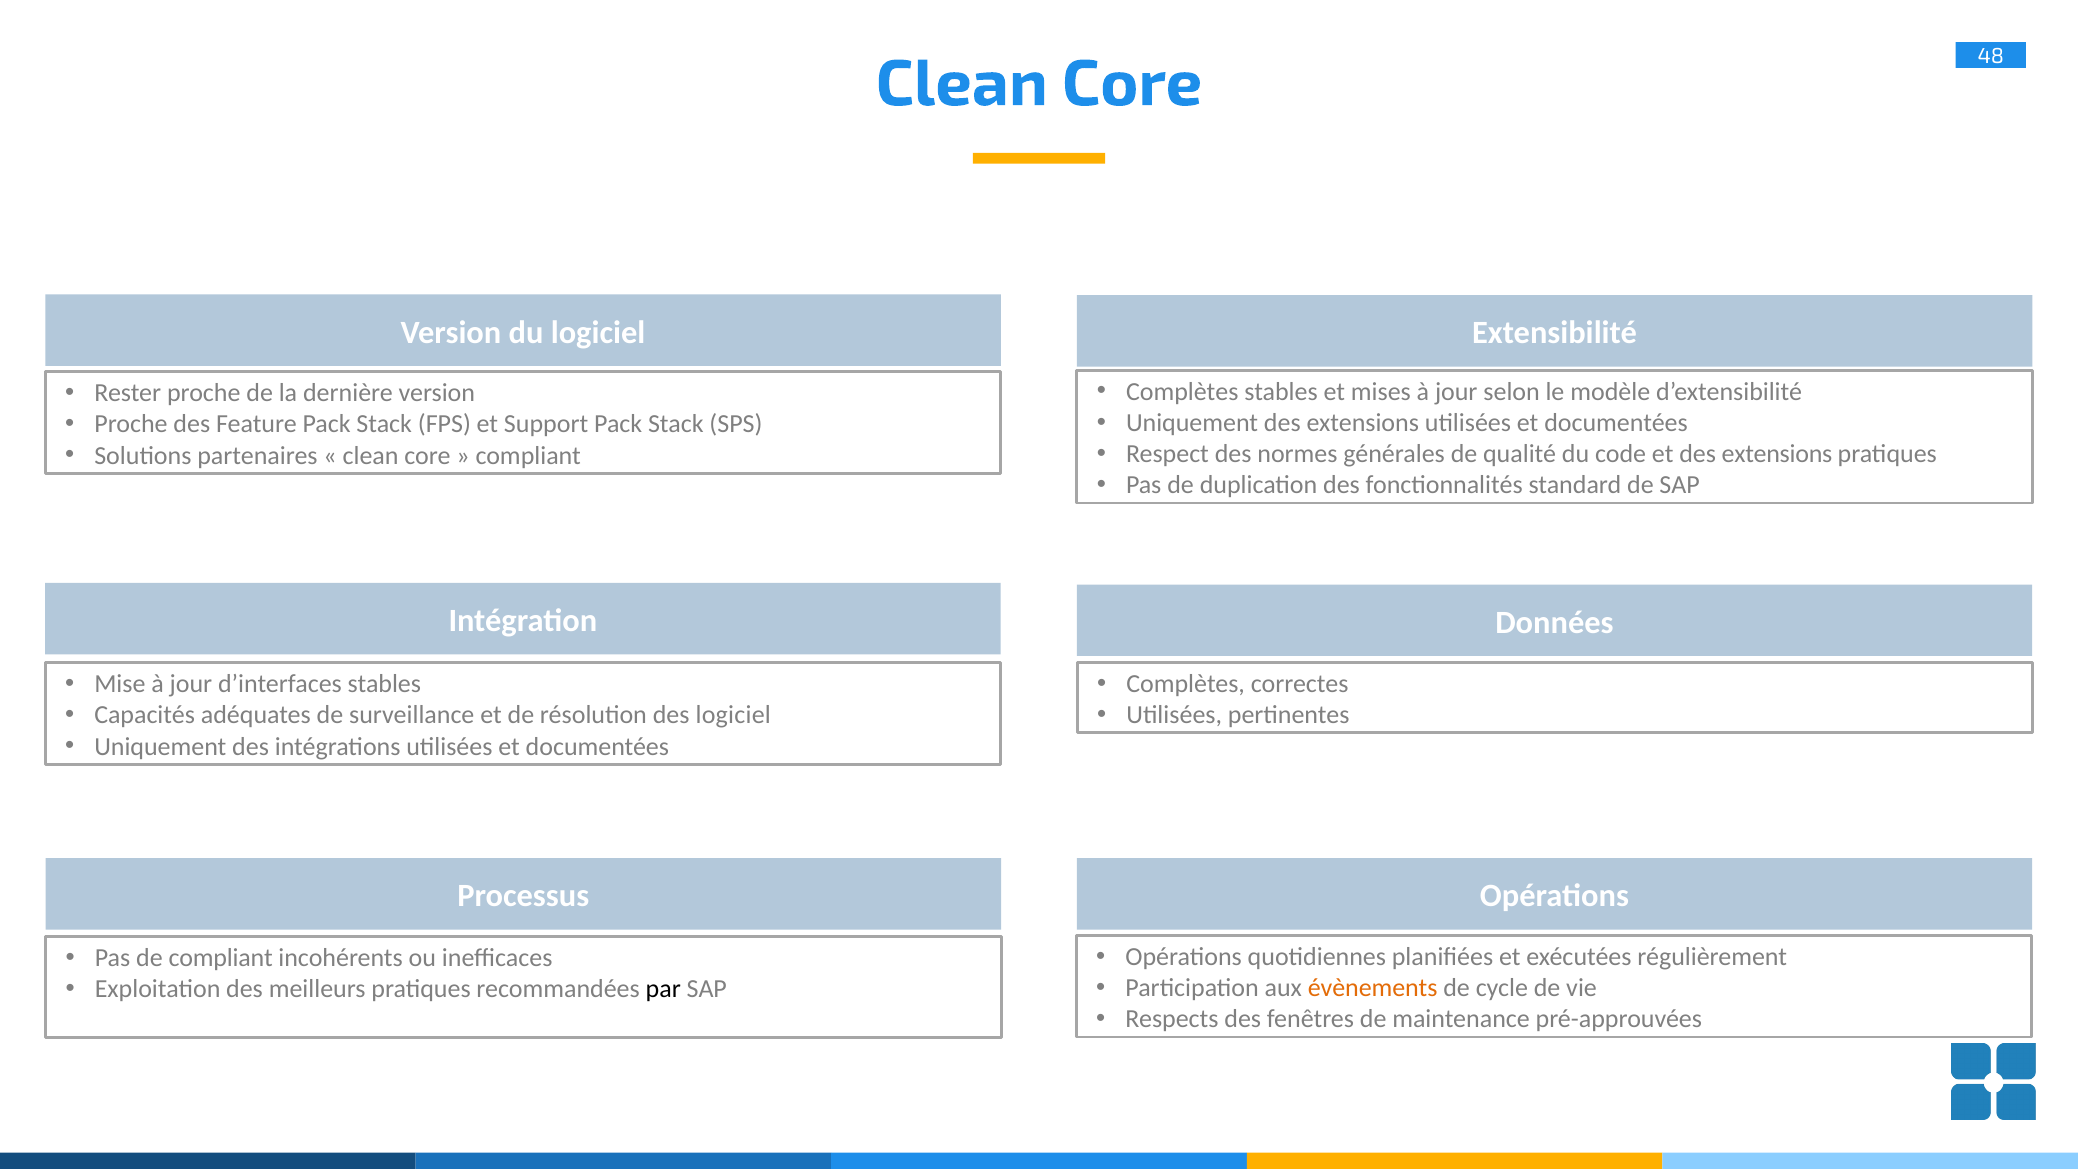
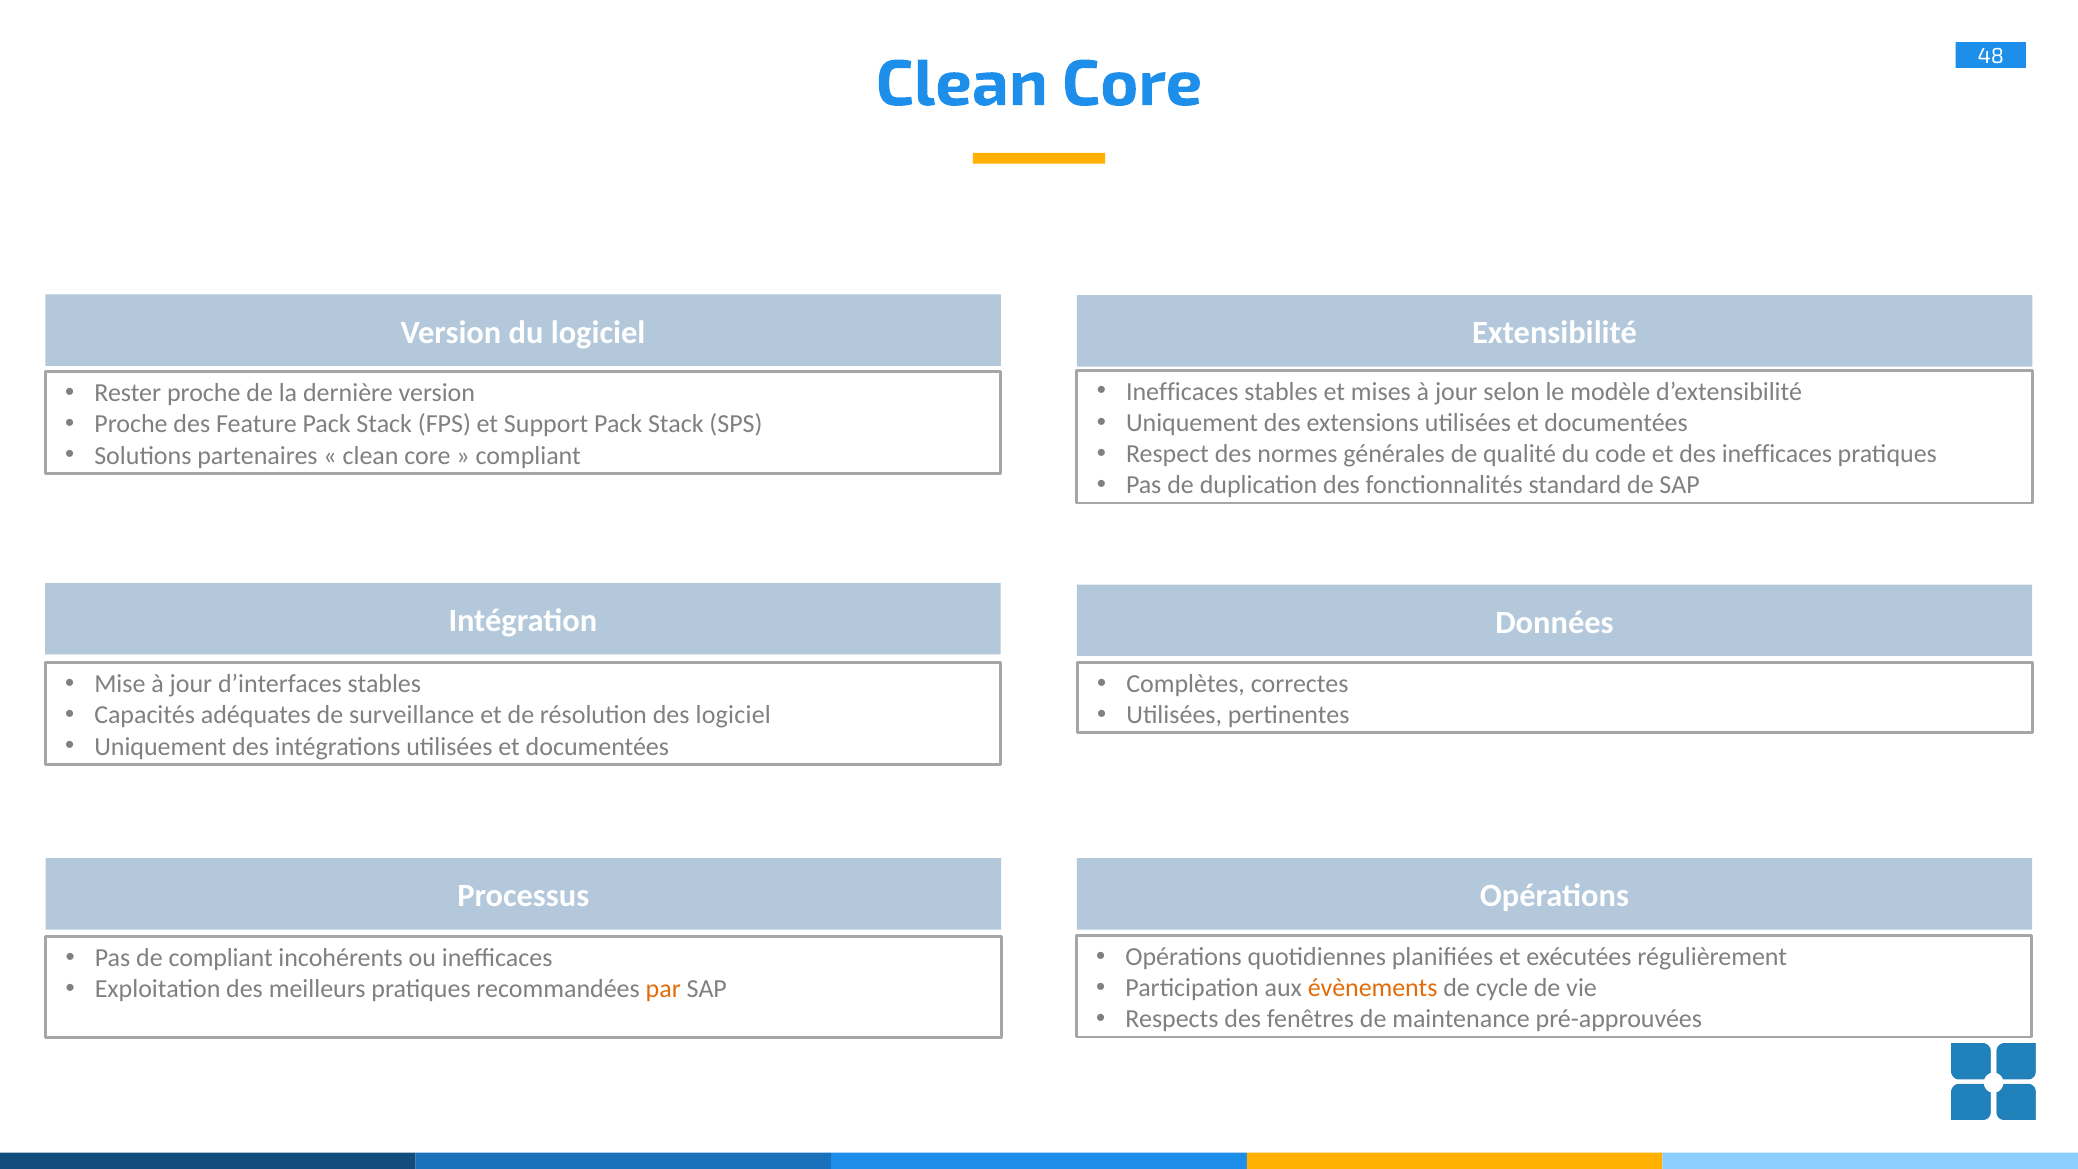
Complètes at (1182, 392): Complètes -> Inefficaces
et des extensions: extensions -> inefficaces
par colour: black -> orange
